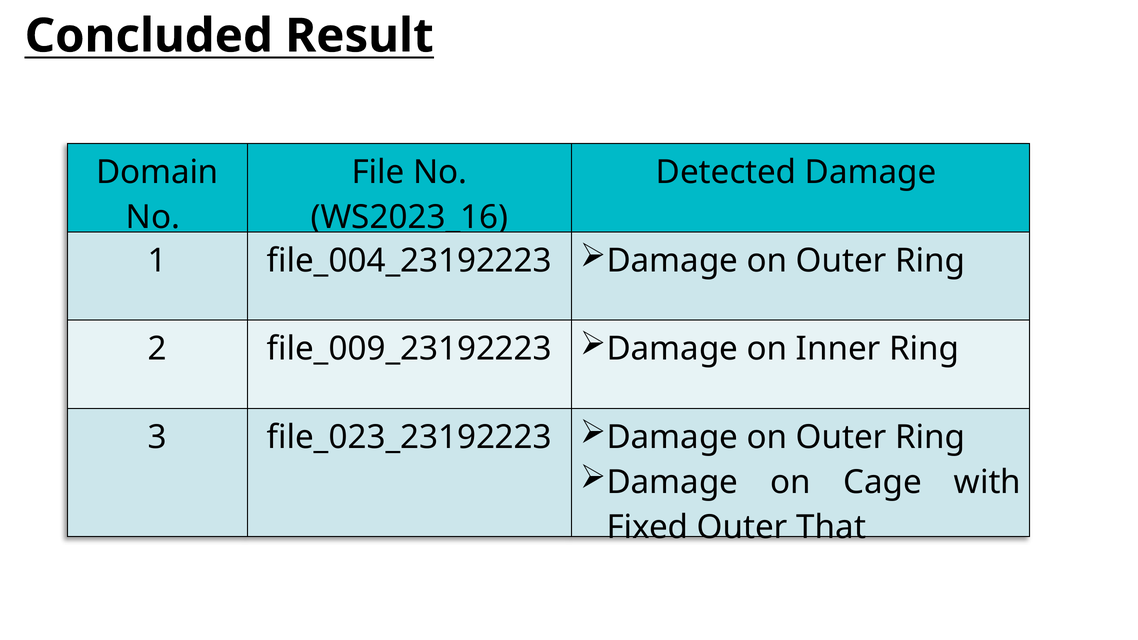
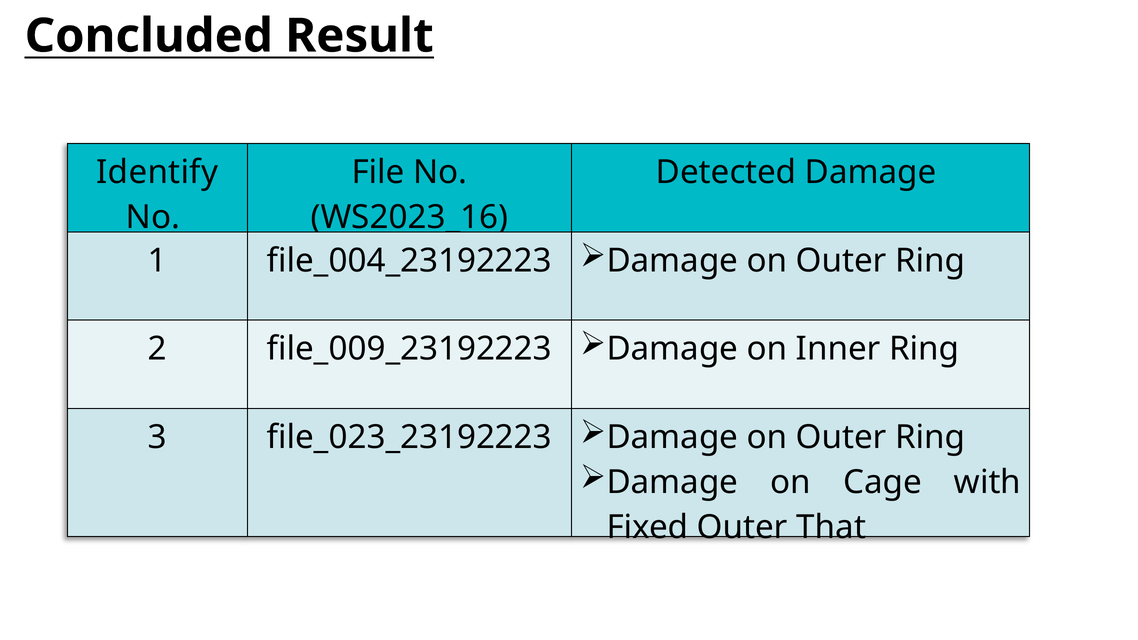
Domain: Domain -> Identify
